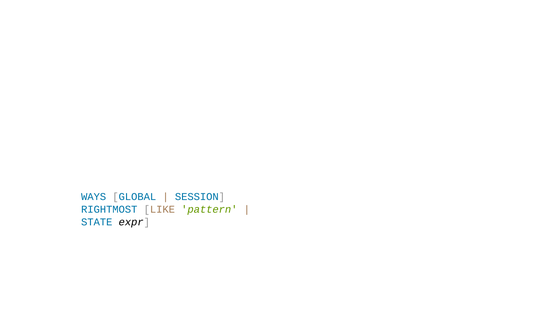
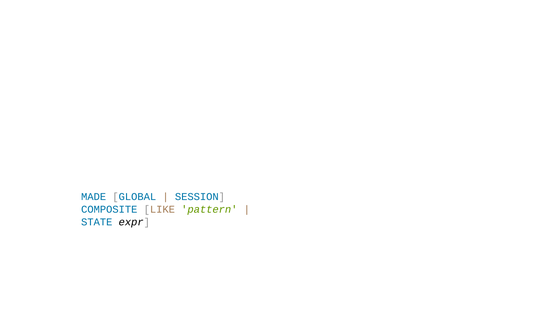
WAYS: WAYS -> MADE
RIGHTMOST: RIGHTMOST -> COMPOSITE
